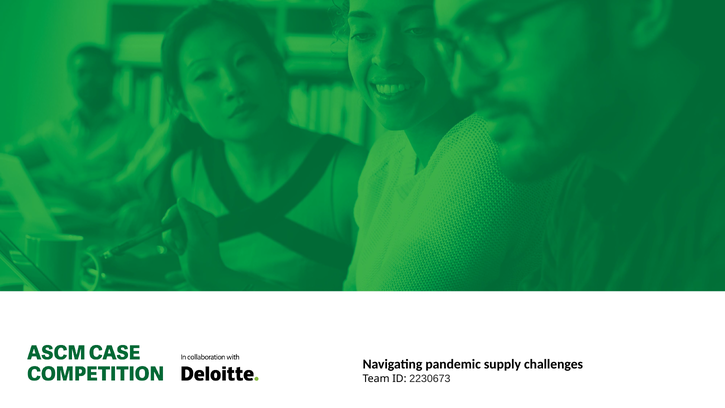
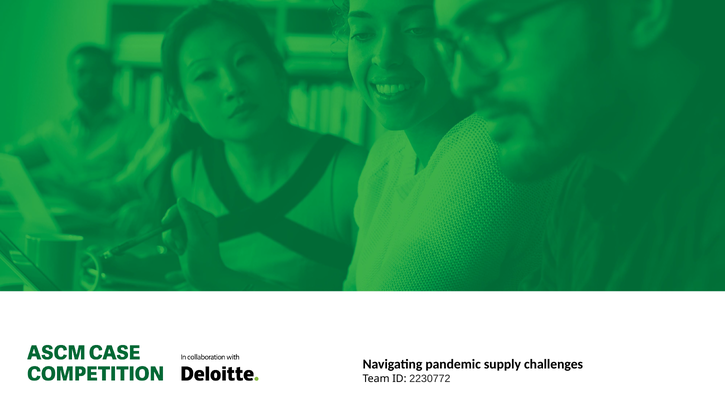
2230673: 2230673 -> 2230772
